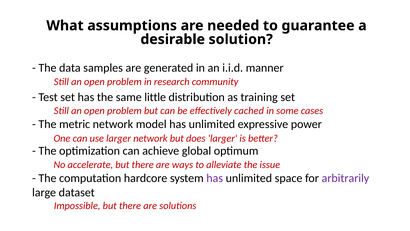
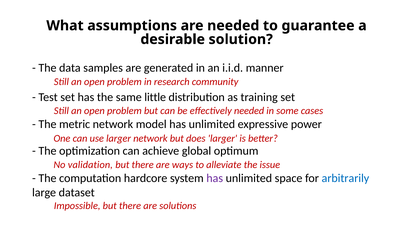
effectively cached: cached -> needed
accelerate: accelerate -> validation
arbitrarily colour: purple -> blue
